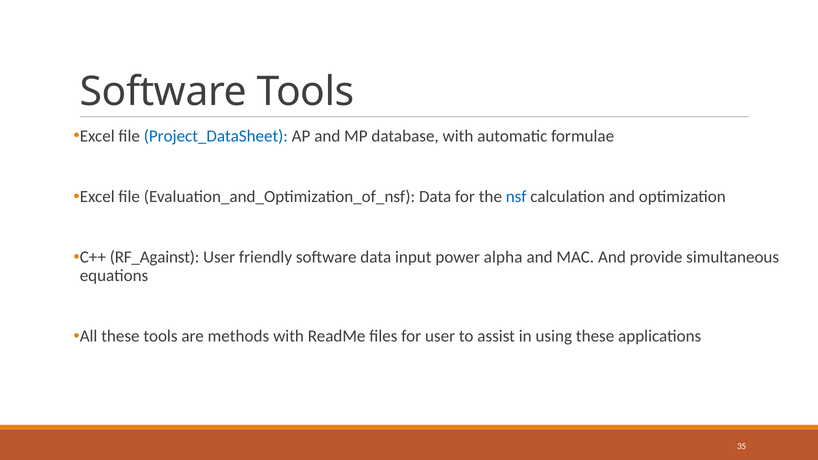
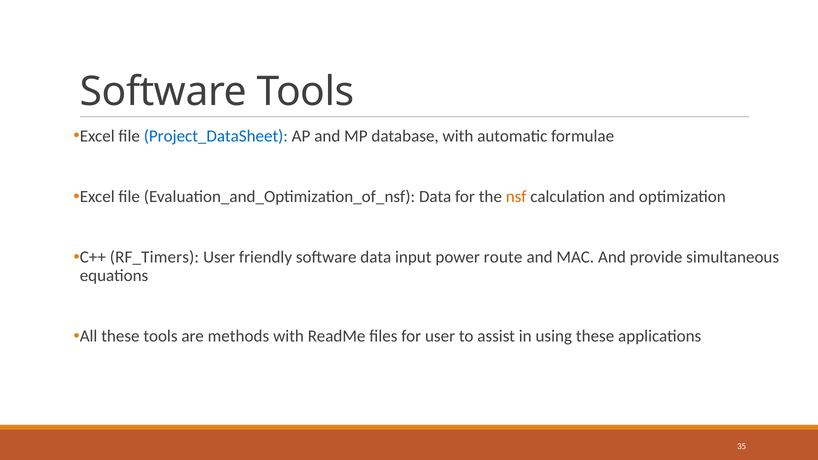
nsf colour: blue -> orange
RF_Against: RF_Against -> RF_Timers
alpha: alpha -> route
